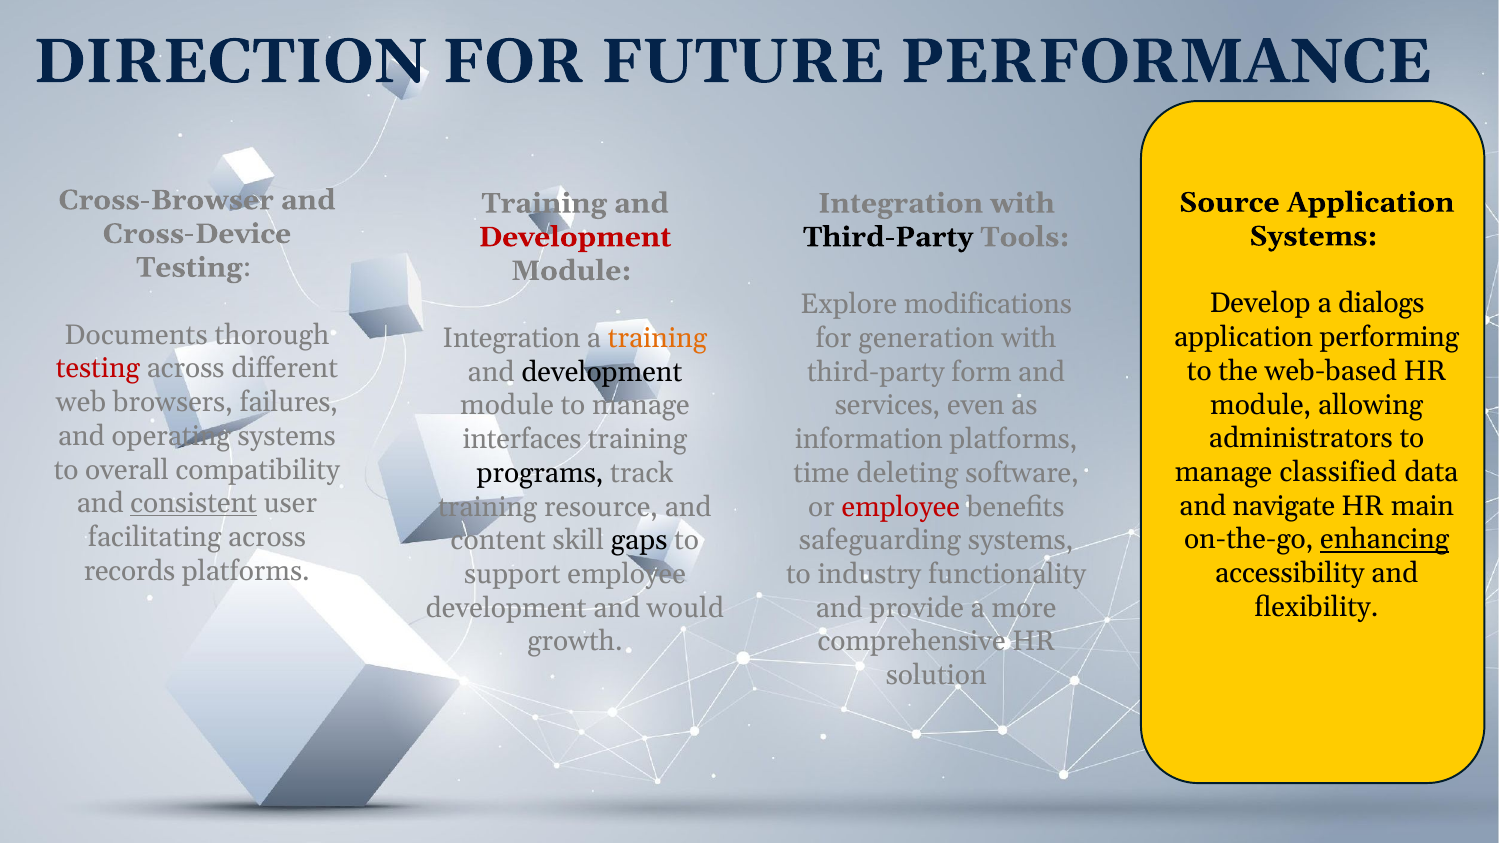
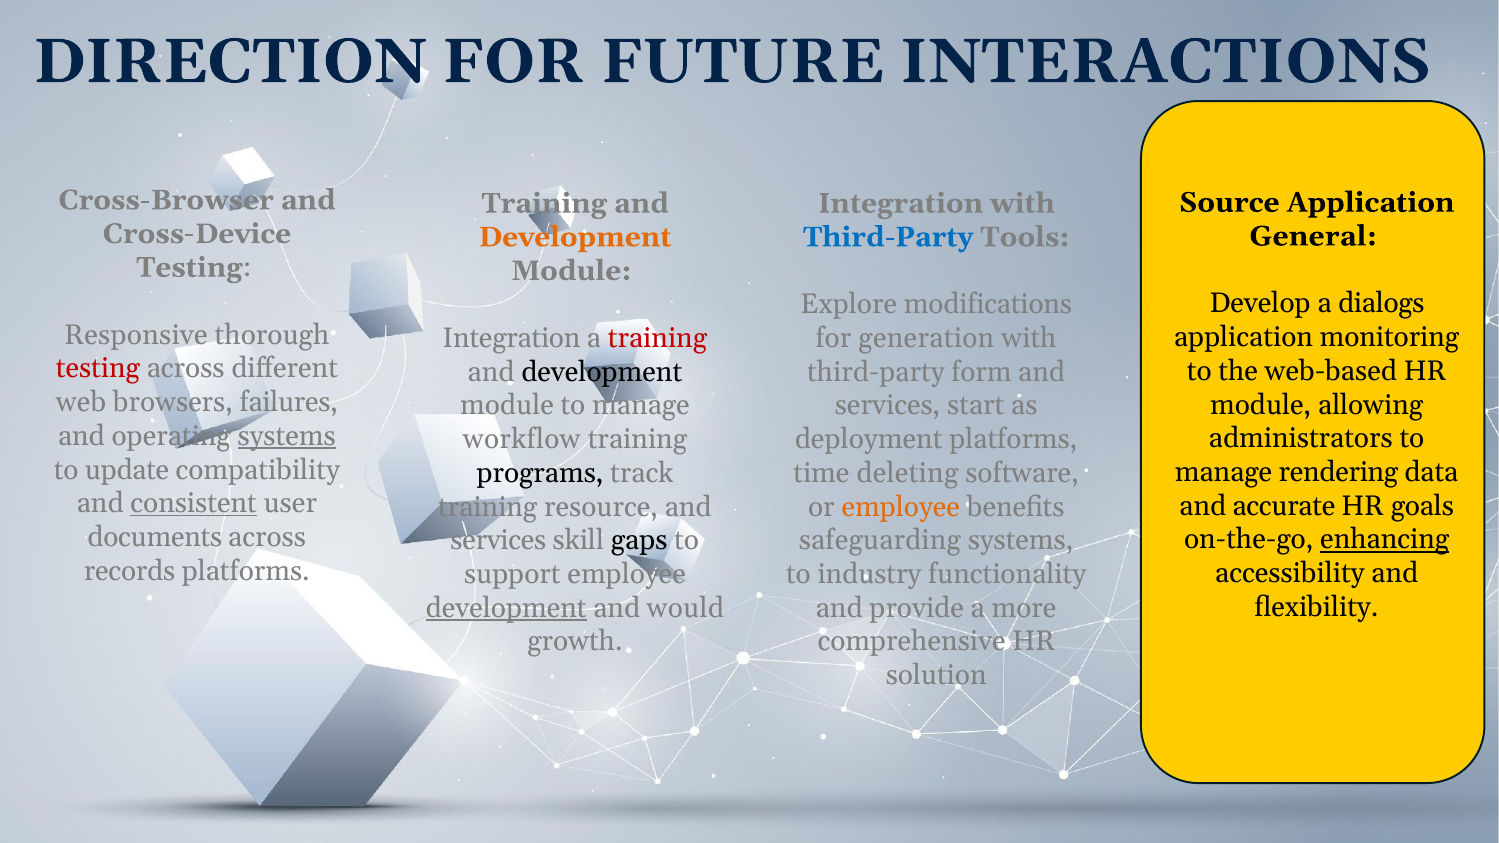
PERFORMANCE: PERFORMANCE -> INTERACTIONS
Systems at (1313, 236): Systems -> General
Development at (575, 237) colour: red -> orange
Third-Party at (888, 237) colour: black -> blue
Documents: Documents -> Responsive
performing: performing -> monitoring
training at (658, 338) colour: orange -> red
even: even -> start
systems at (287, 436) underline: none -> present
interfaces: interfaces -> workflow
information: information -> deployment
overall: overall -> update
classified: classified -> rendering
navigate: navigate -> accurate
main: main -> goals
employee at (901, 507) colour: red -> orange
facilitating: facilitating -> documents
content at (498, 541): content -> services
development at (506, 608) underline: none -> present
